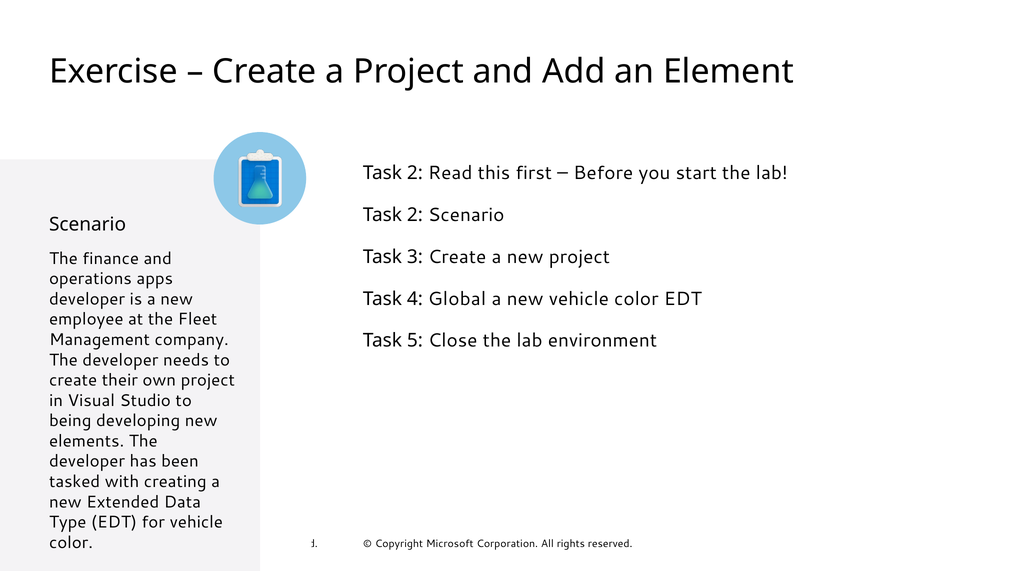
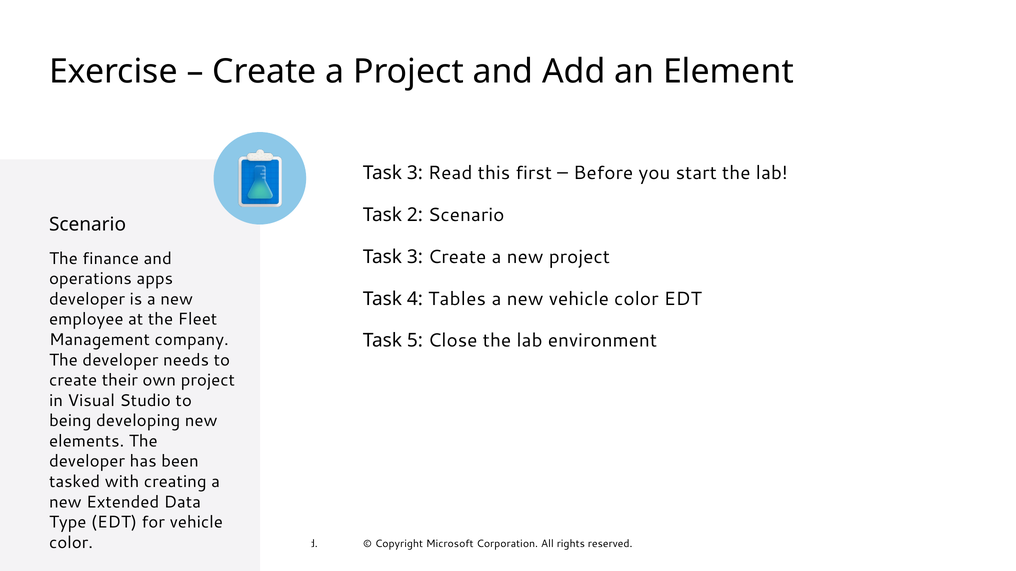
2 at (415, 173): 2 -> 3
Global: Global -> Tables
